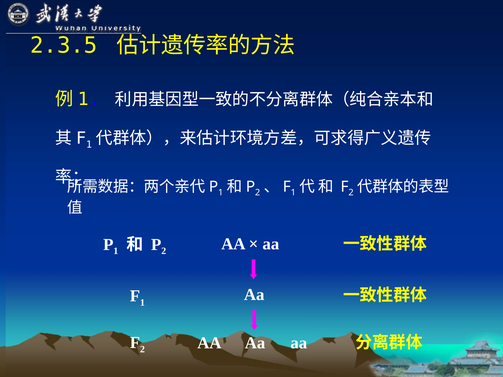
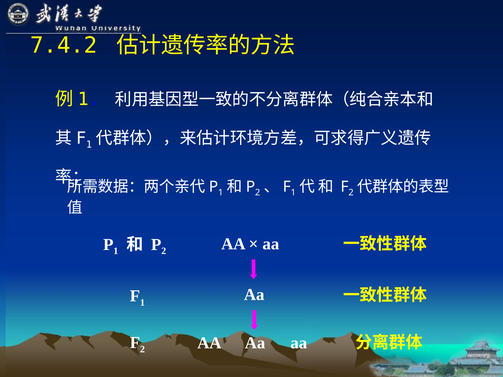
2.3.5: 2.3.5 -> 7.4.2
